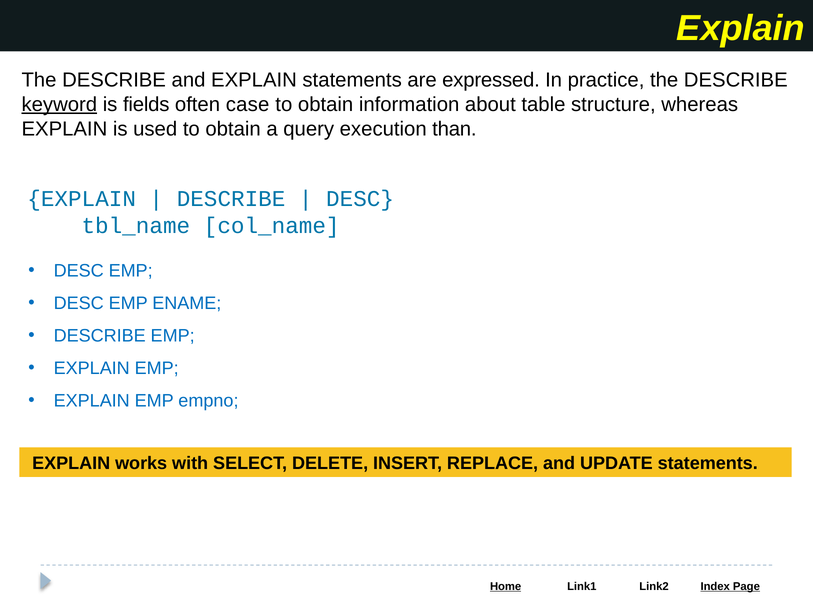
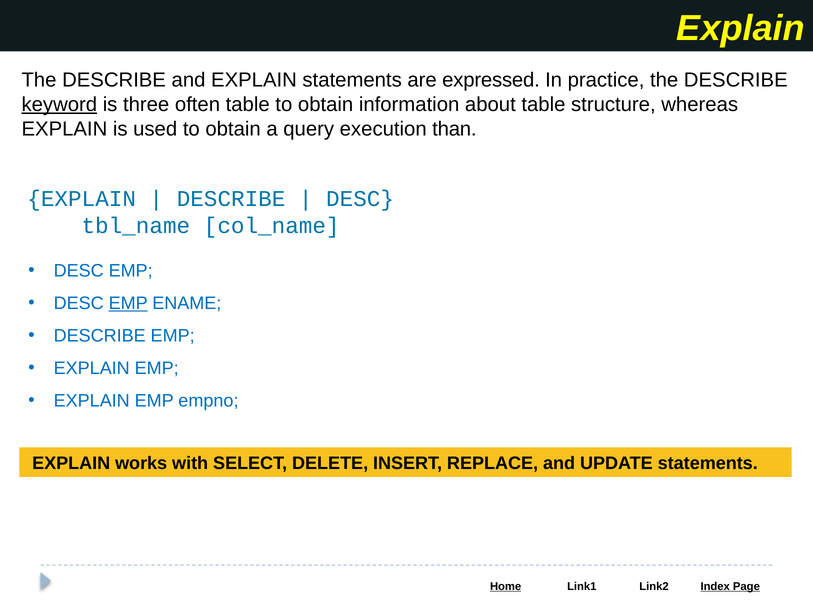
fields: fields -> three
often case: case -> table
EMP at (128, 303) underline: none -> present
